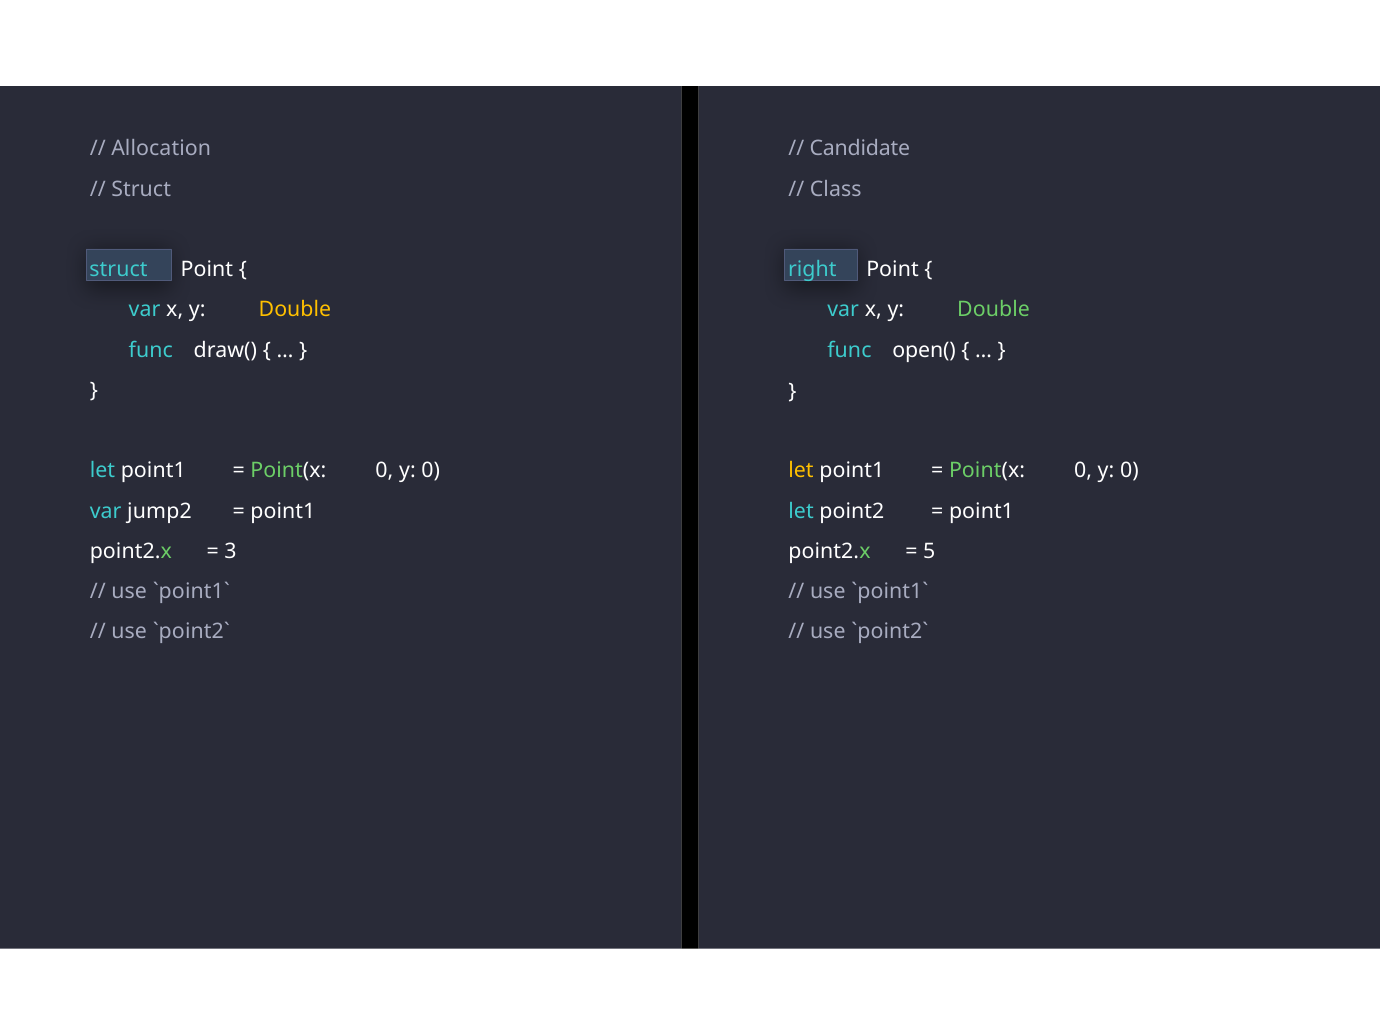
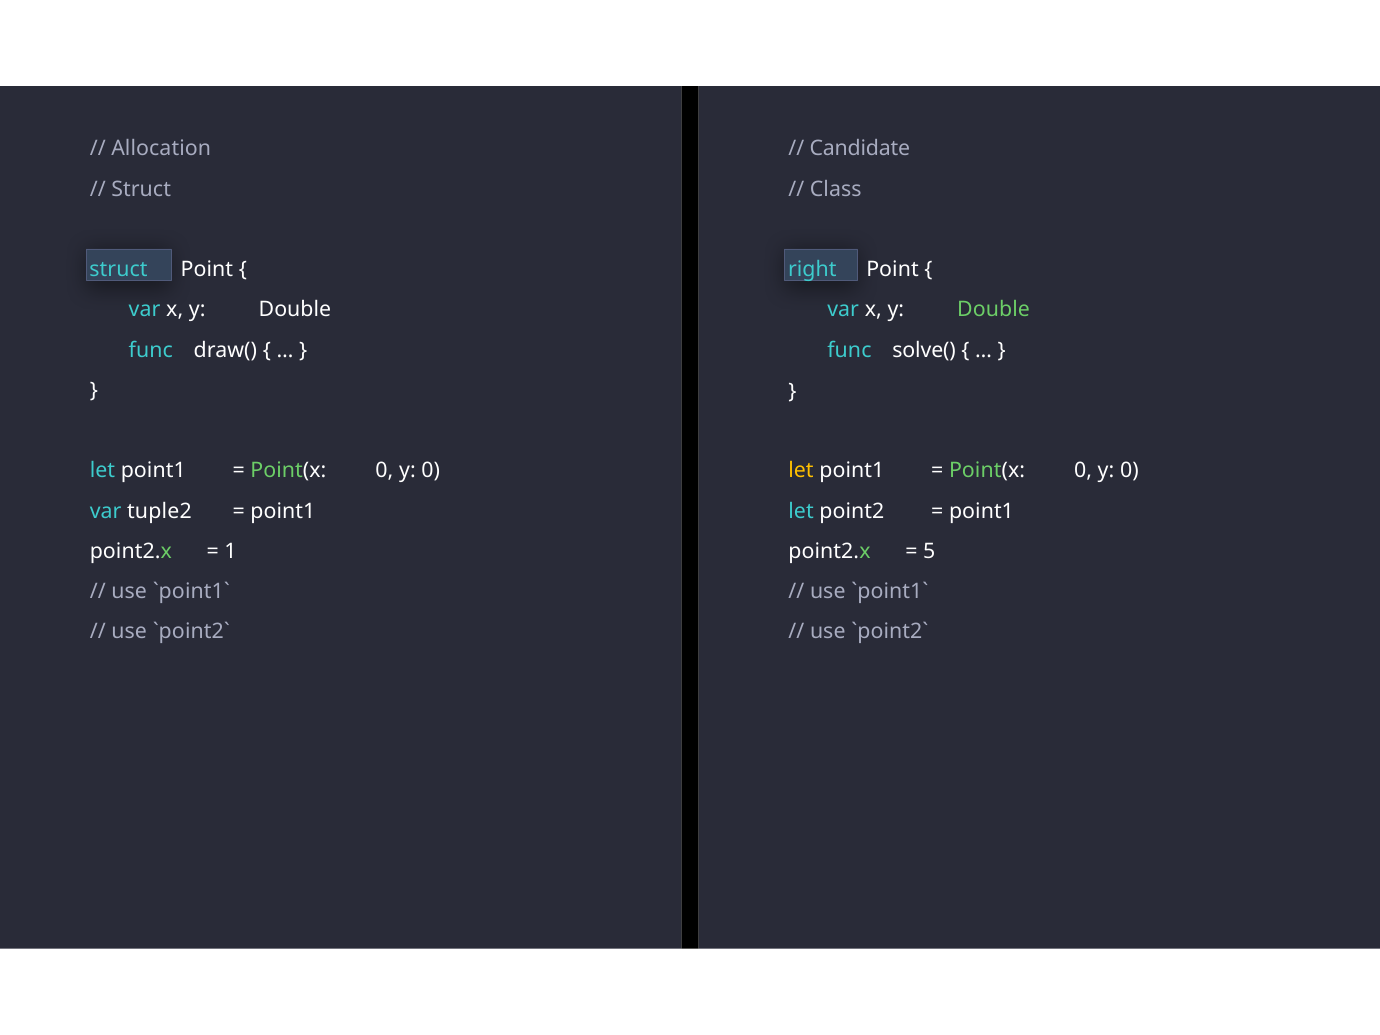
Double at (295, 310) colour: yellow -> white
open(: open( -> solve(
jump2: jump2 -> tuple2
3: 3 -> 1
